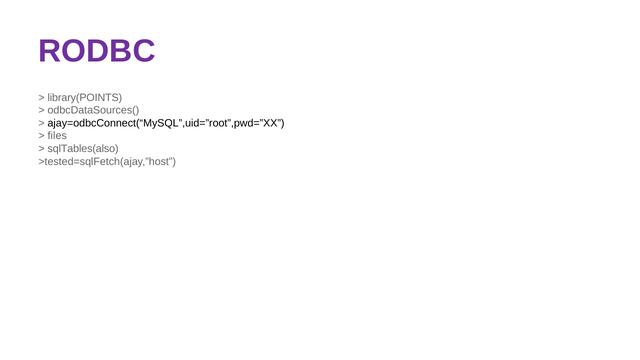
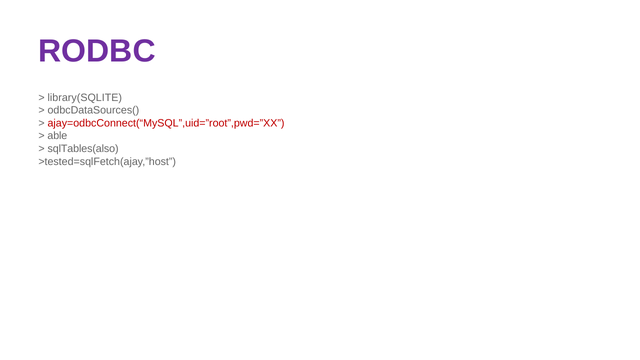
library(POINTS: library(POINTS -> library(SQLITE
ajay=odbcConnect(“MySQL”,uid=”root”,pwd=”XX colour: black -> red
files: files -> able
